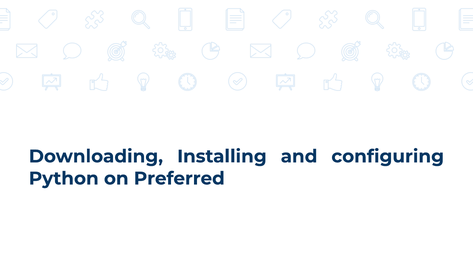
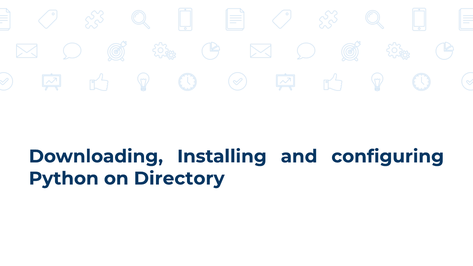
Preferred: Preferred -> Directory
